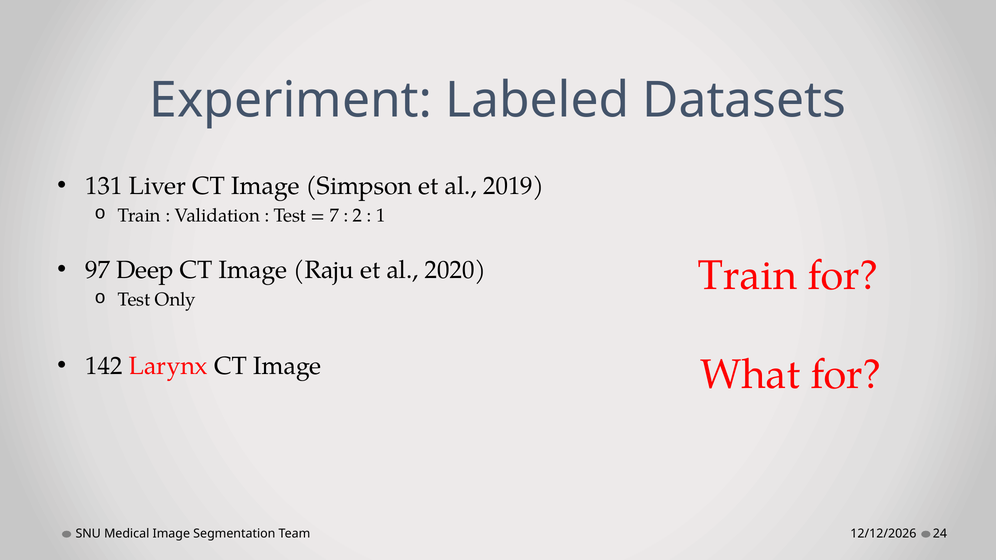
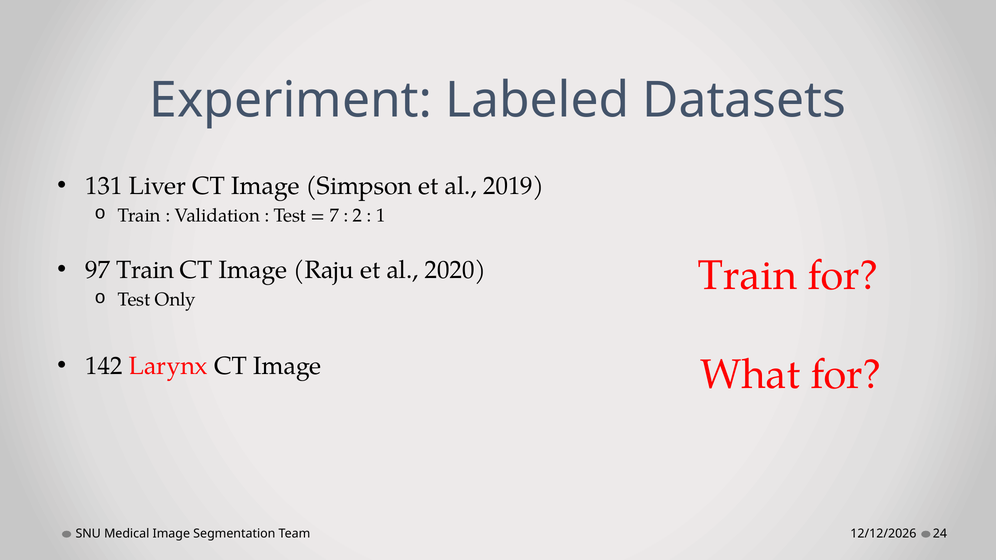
97 Deep: Deep -> Train
